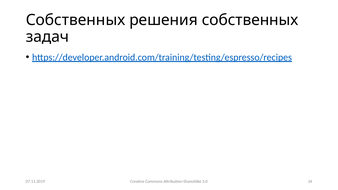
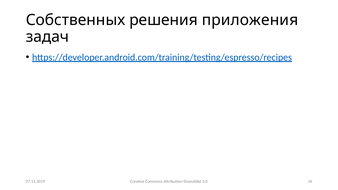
решения собственных: собственных -> приложения
